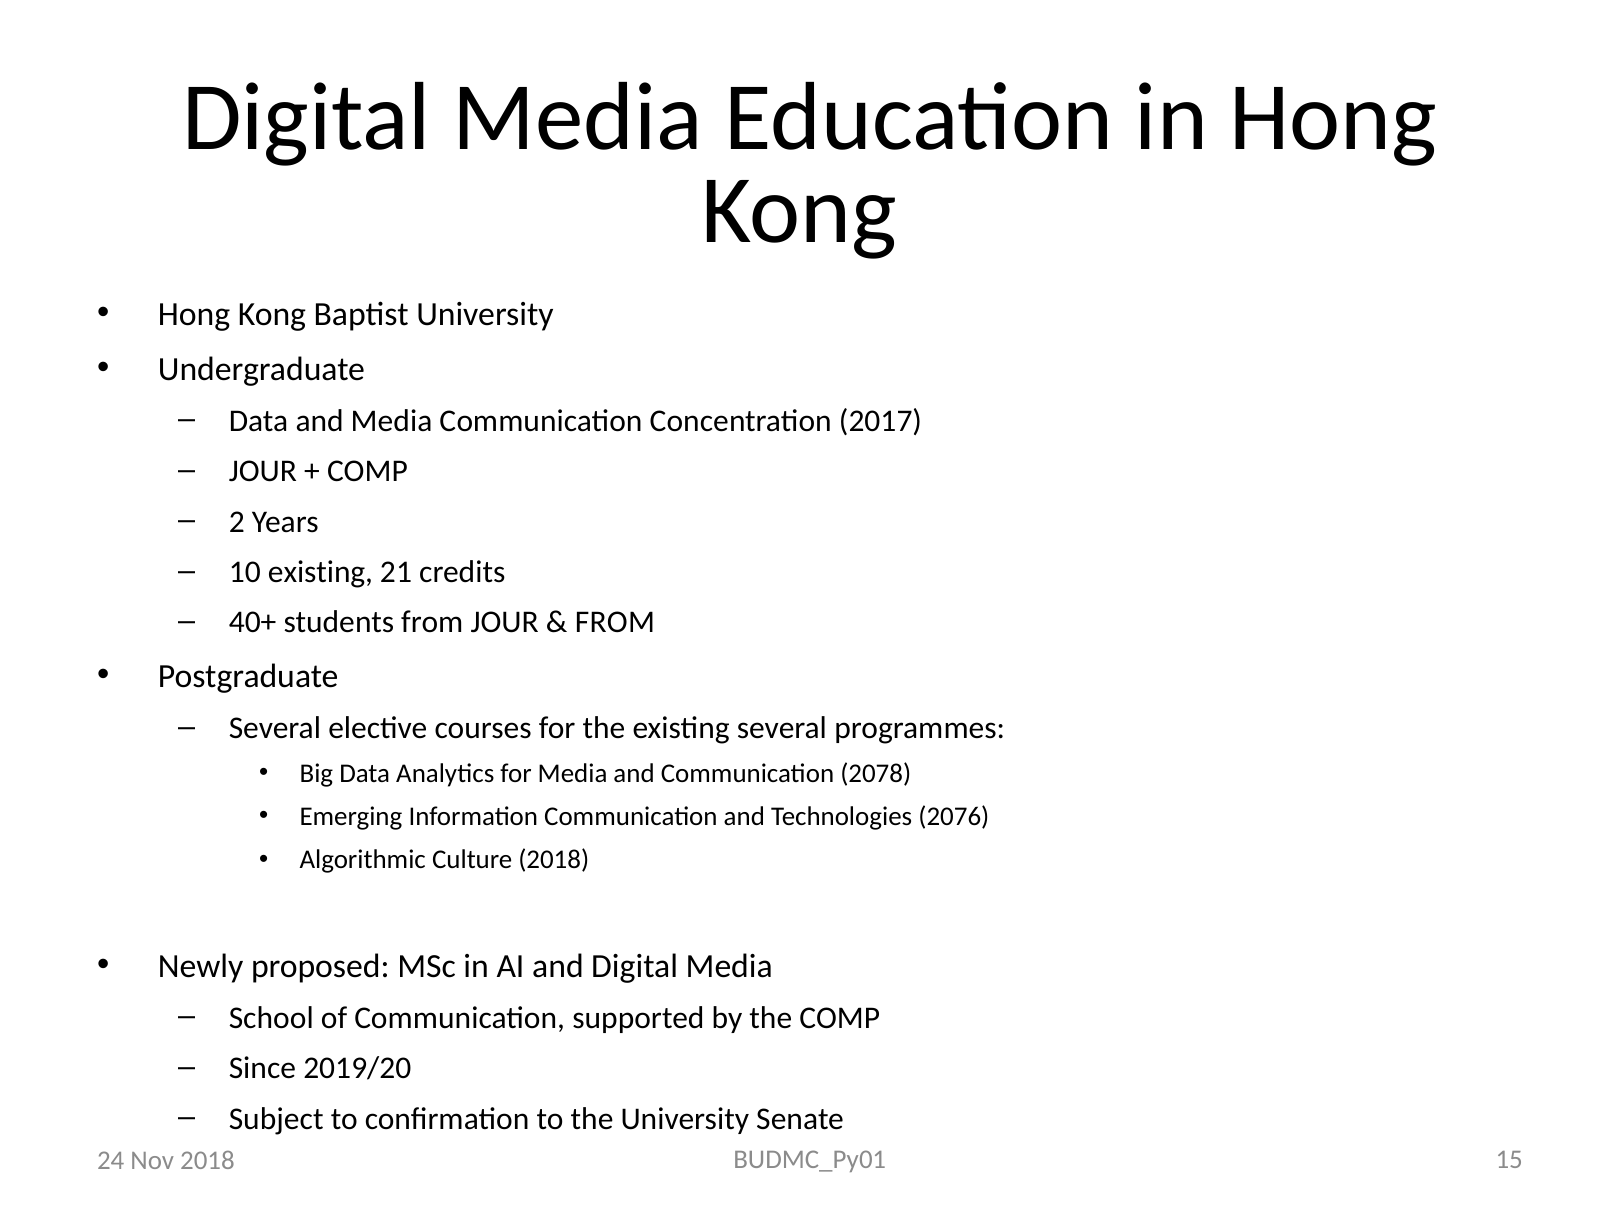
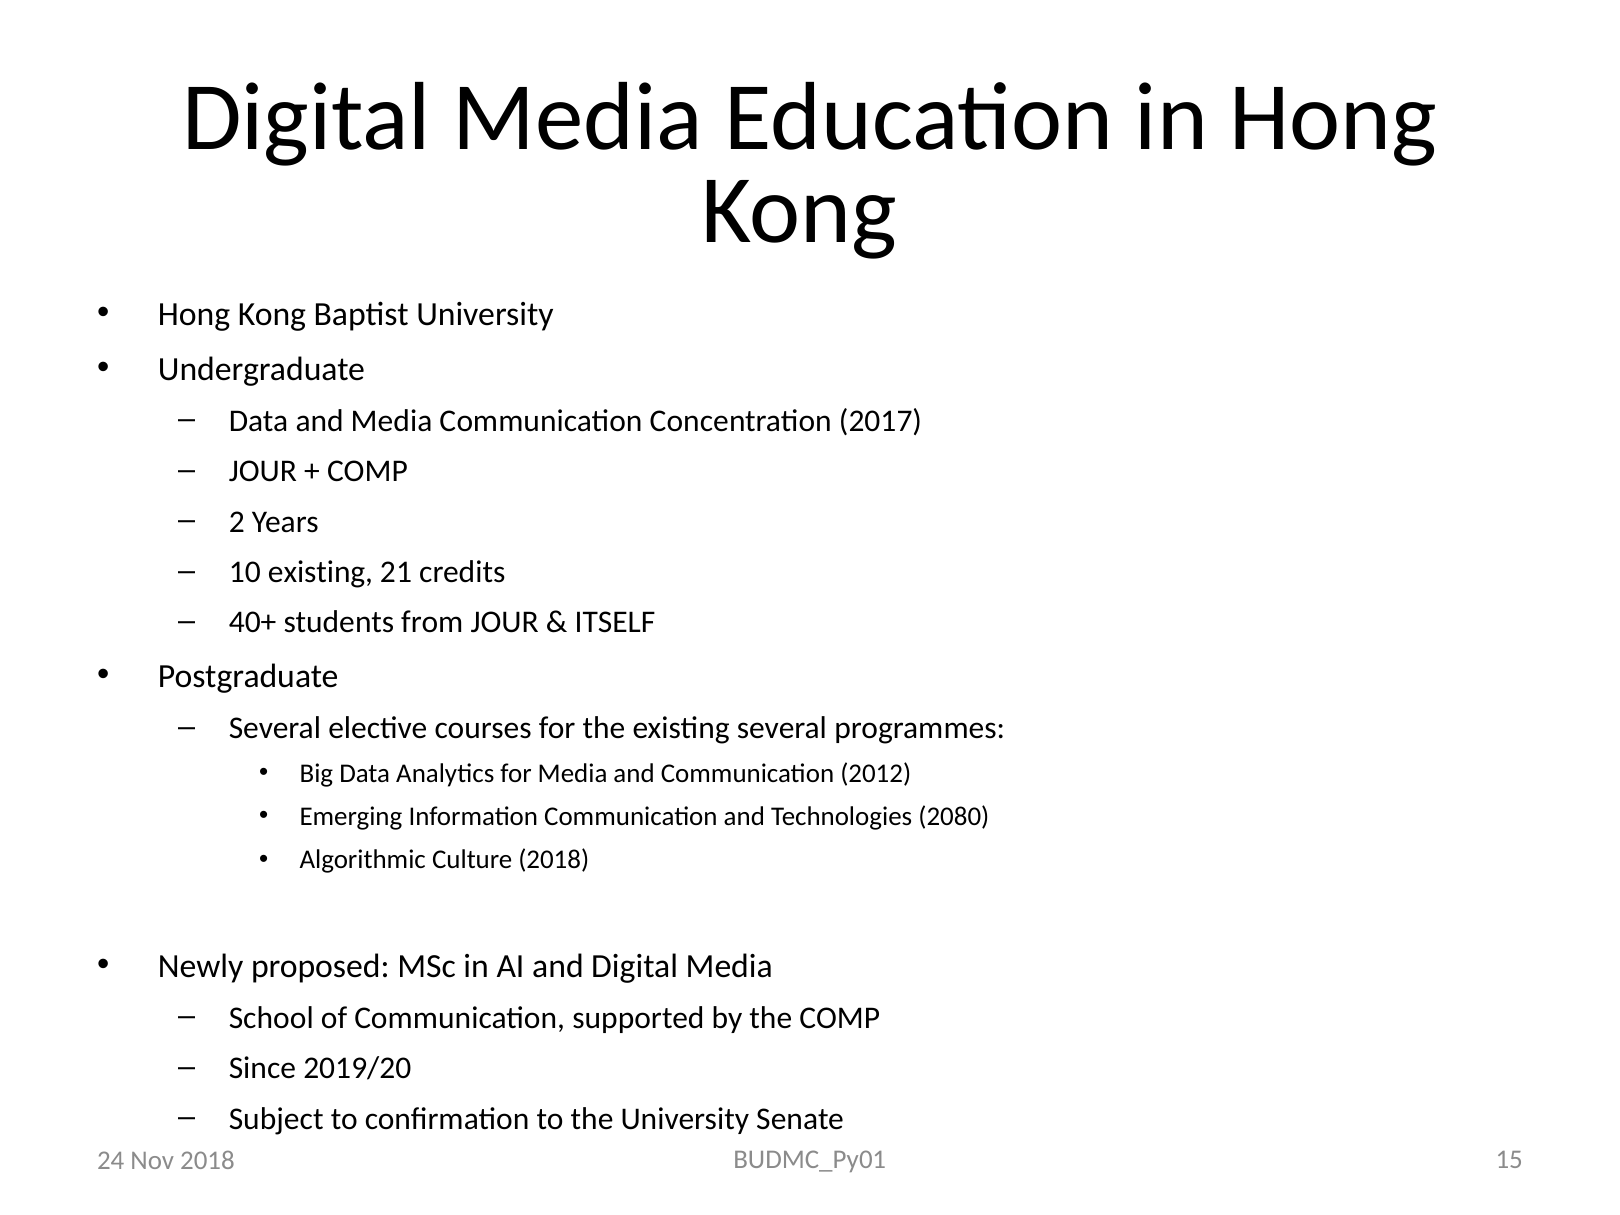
FROM at (615, 623): FROM -> ITSELF
2078: 2078 -> 2012
2076: 2076 -> 2080
